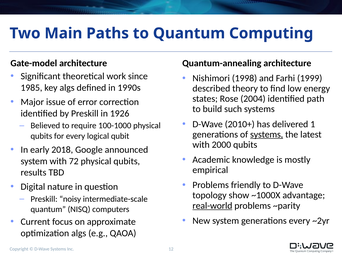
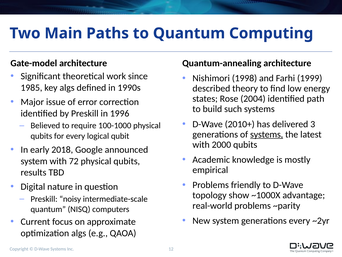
1926: 1926 -> 1996
1: 1 -> 3
real-world underline: present -> none
